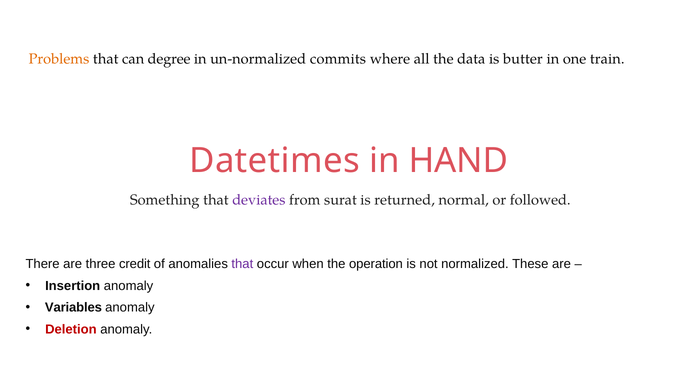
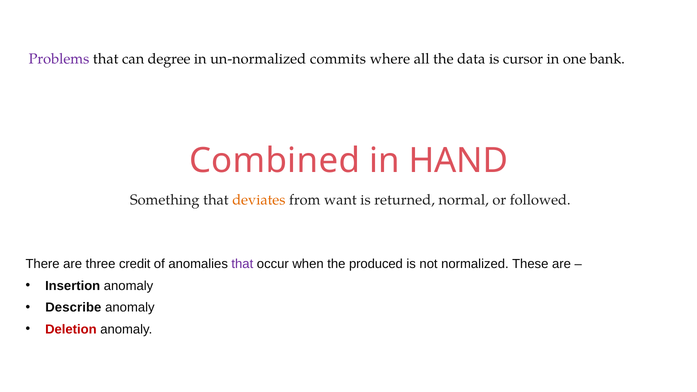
Problems colour: orange -> purple
butter: butter -> cursor
train: train -> bank
Datetimes: Datetimes -> Combined
deviates colour: purple -> orange
surat: surat -> want
operation: operation -> produced
Variables: Variables -> Describe
